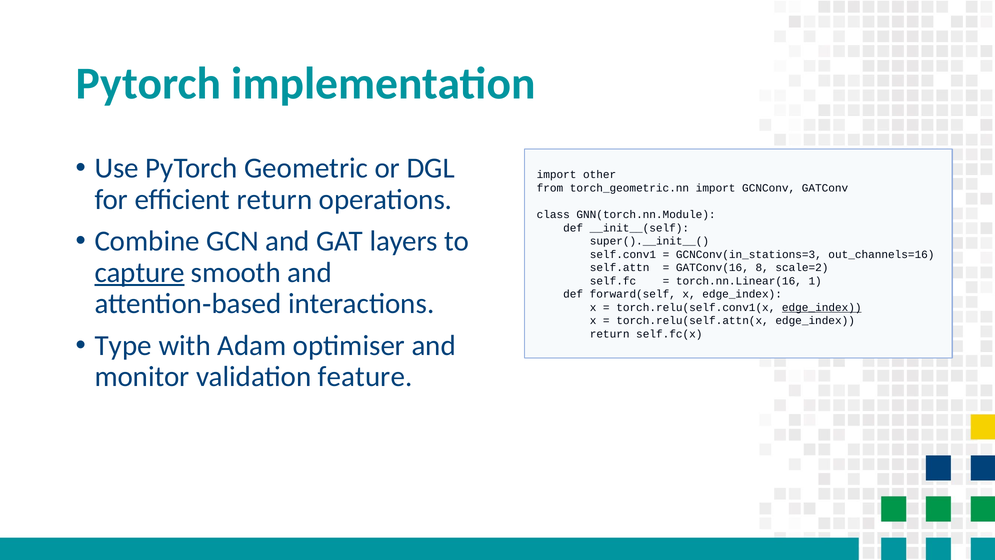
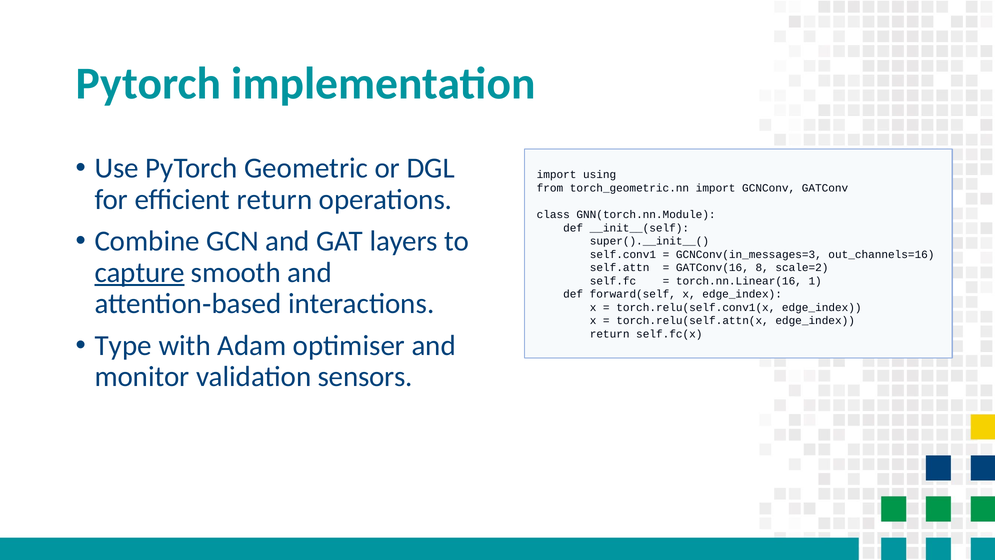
other: other -> using
GCNConv(in_stations=3: GCNConv(in_stations=3 -> GCNConv(in_messages=3
edge_index at (822, 307) underline: present -> none
feature: feature -> sensors
